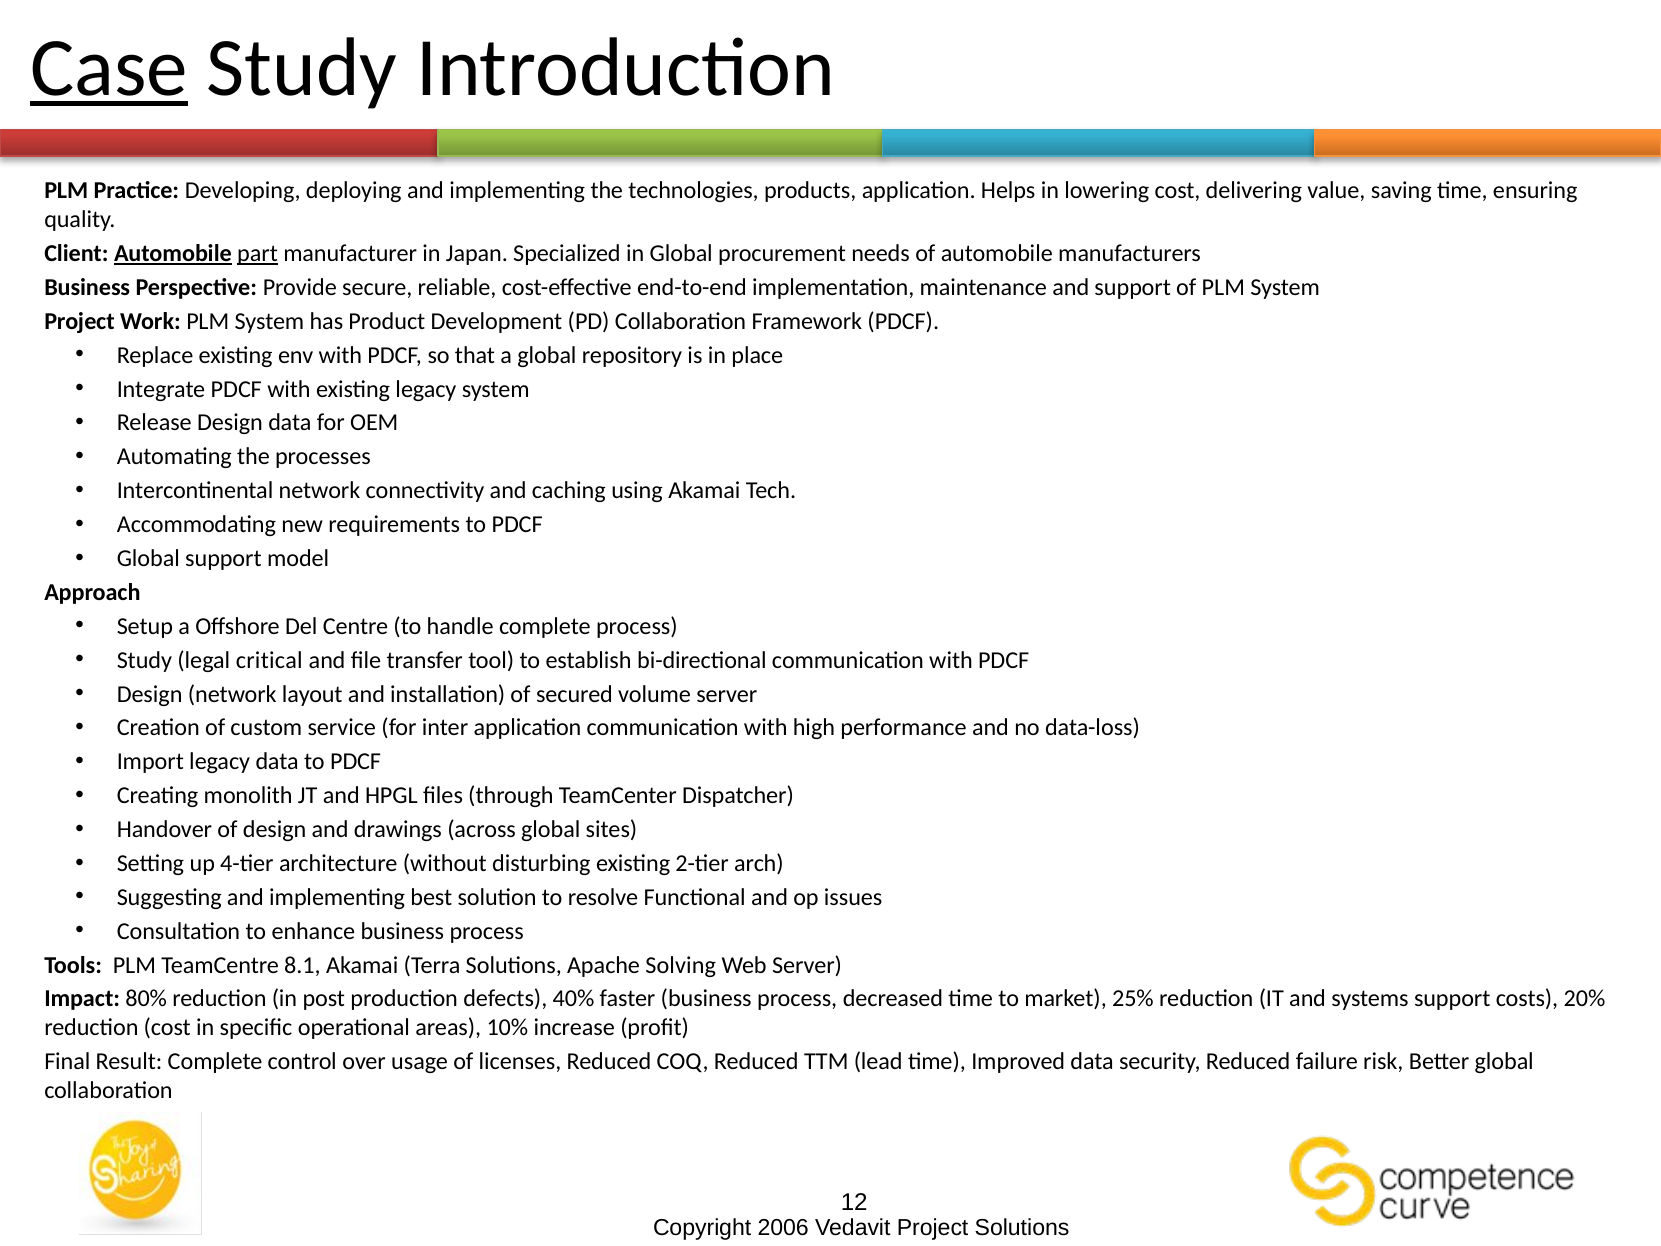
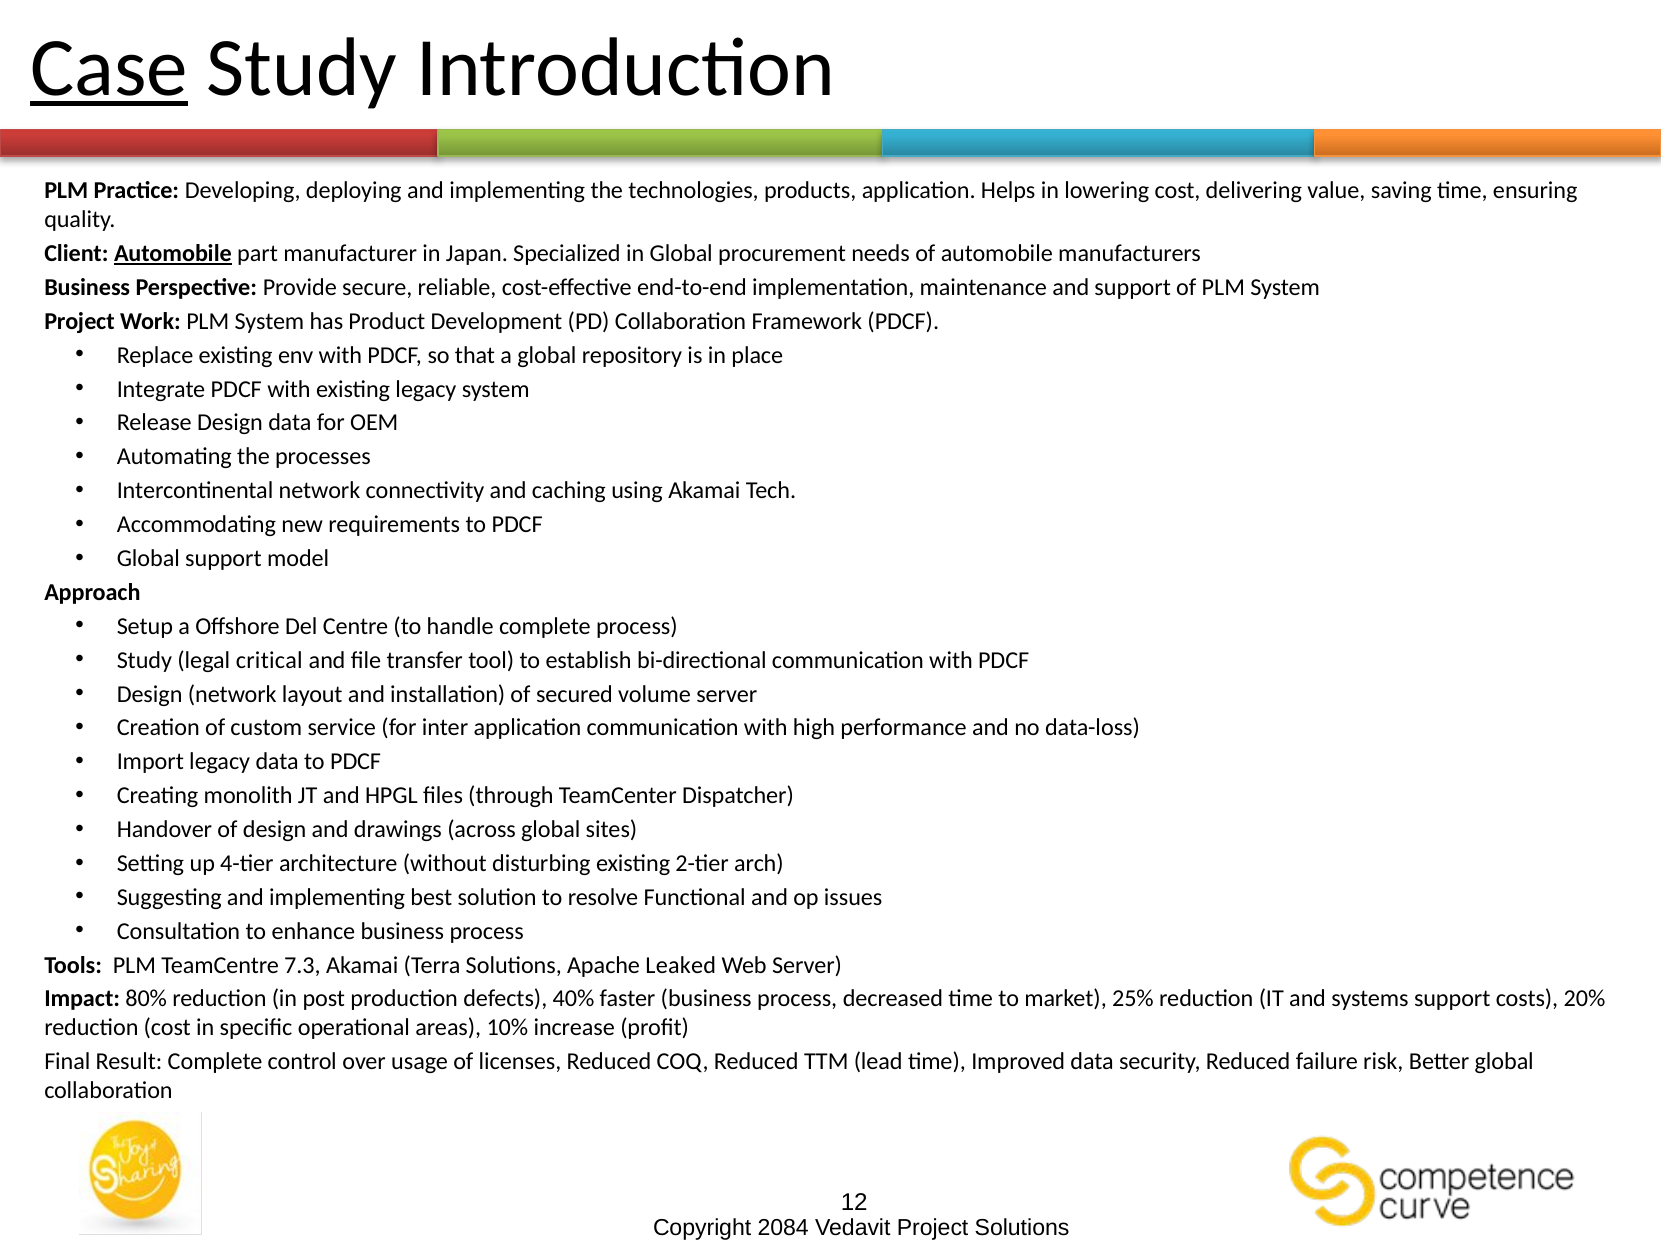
part underline: present -> none
8.1: 8.1 -> 7.3
Solving: Solving -> Leaked
2006: 2006 -> 2084
